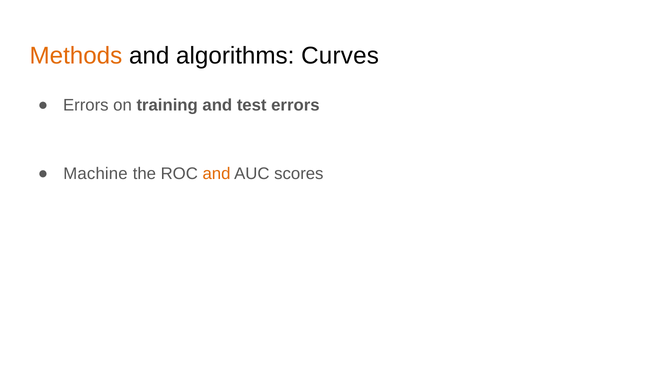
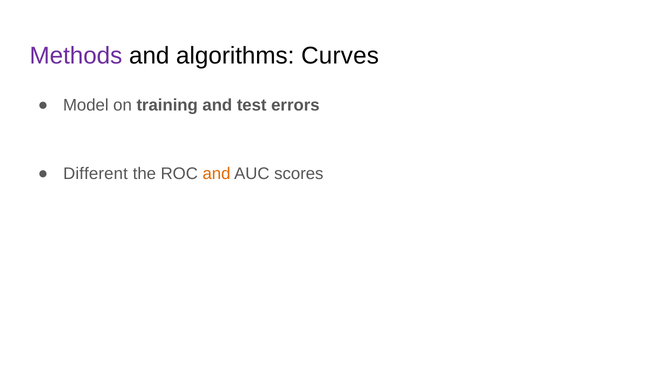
Methods colour: orange -> purple
Errors at (86, 105): Errors -> Model
Machine: Machine -> Different
